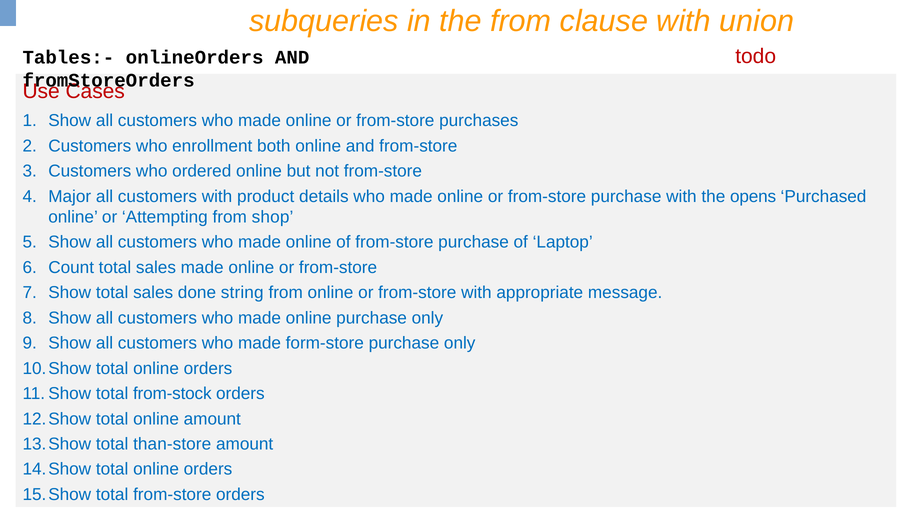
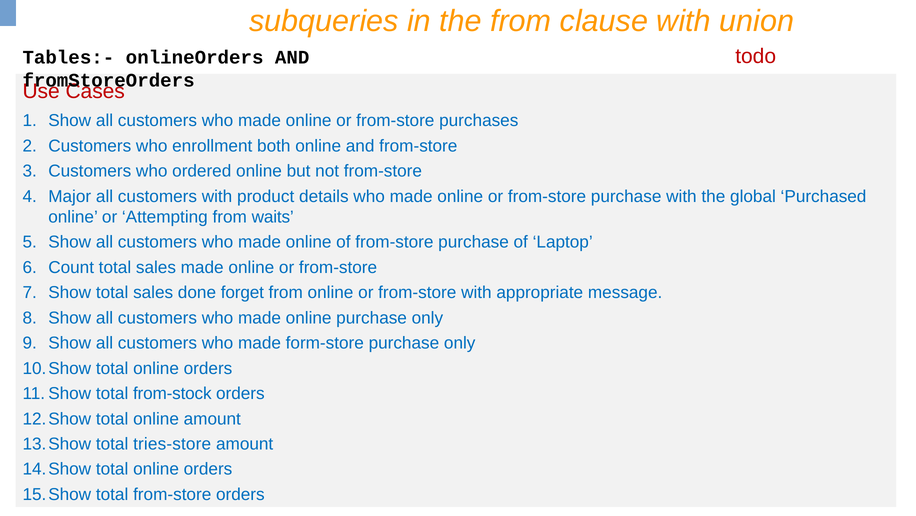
opens: opens -> global
shop: shop -> waits
string: string -> forget
than-store: than-store -> tries-store
